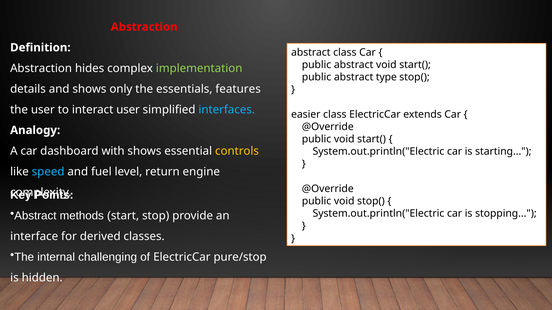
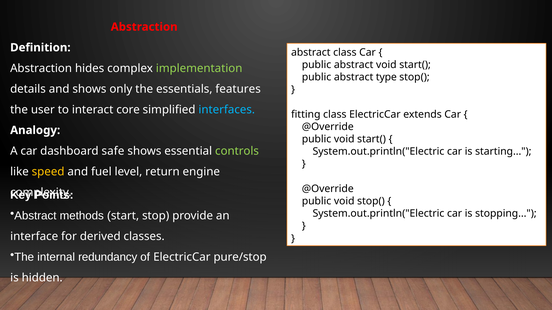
interact user: user -> core
easier: easier -> fitting
with: with -> safe
controls colour: yellow -> light green
speed colour: light blue -> yellow
challenging: challenging -> redundancy
